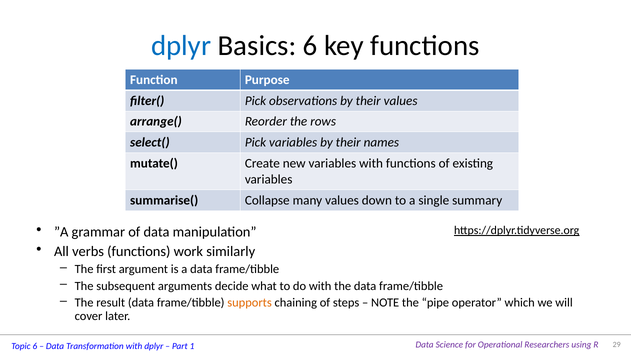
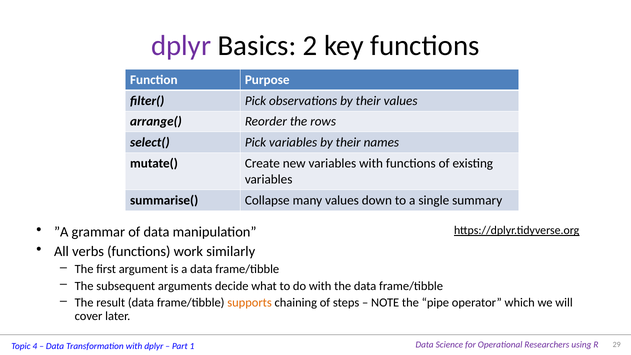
dplyr at (181, 46) colour: blue -> purple
Basics 6: 6 -> 2
6 at (35, 346): 6 -> 4
